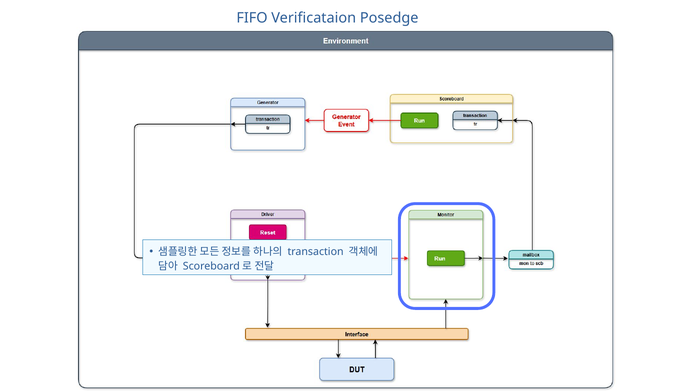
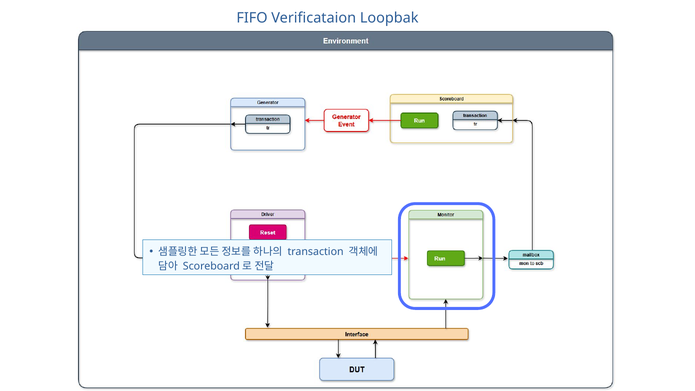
Posedge: Posedge -> Loopbak
